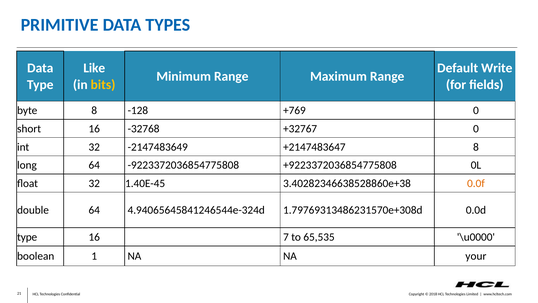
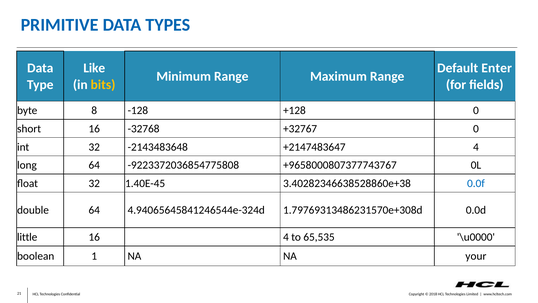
Write: Write -> Enter
+769: +769 -> +128
-2147483649: -2147483649 -> -2143483648
+2147483647 8: 8 -> 4
+9223372036854775808: +9223372036854775808 -> +9658000807377743767
0.0f colour: orange -> blue
type at (27, 237): type -> little
16 7: 7 -> 4
